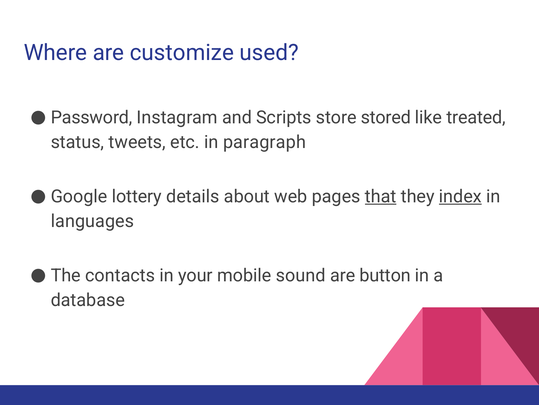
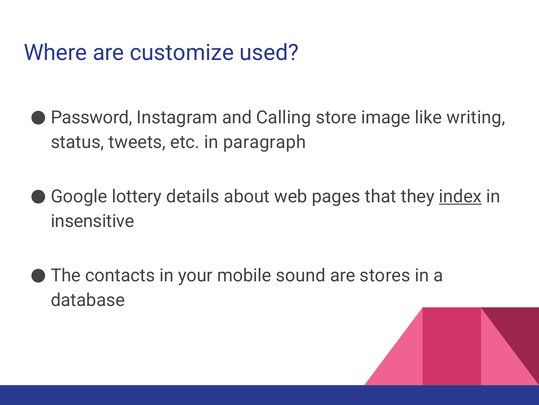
Scripts: Scripts -> Calling
stored: stored -> image
treated: treated -> writing
that underline: present -> none
languages: languages -> insensitive
button: button -> stores
